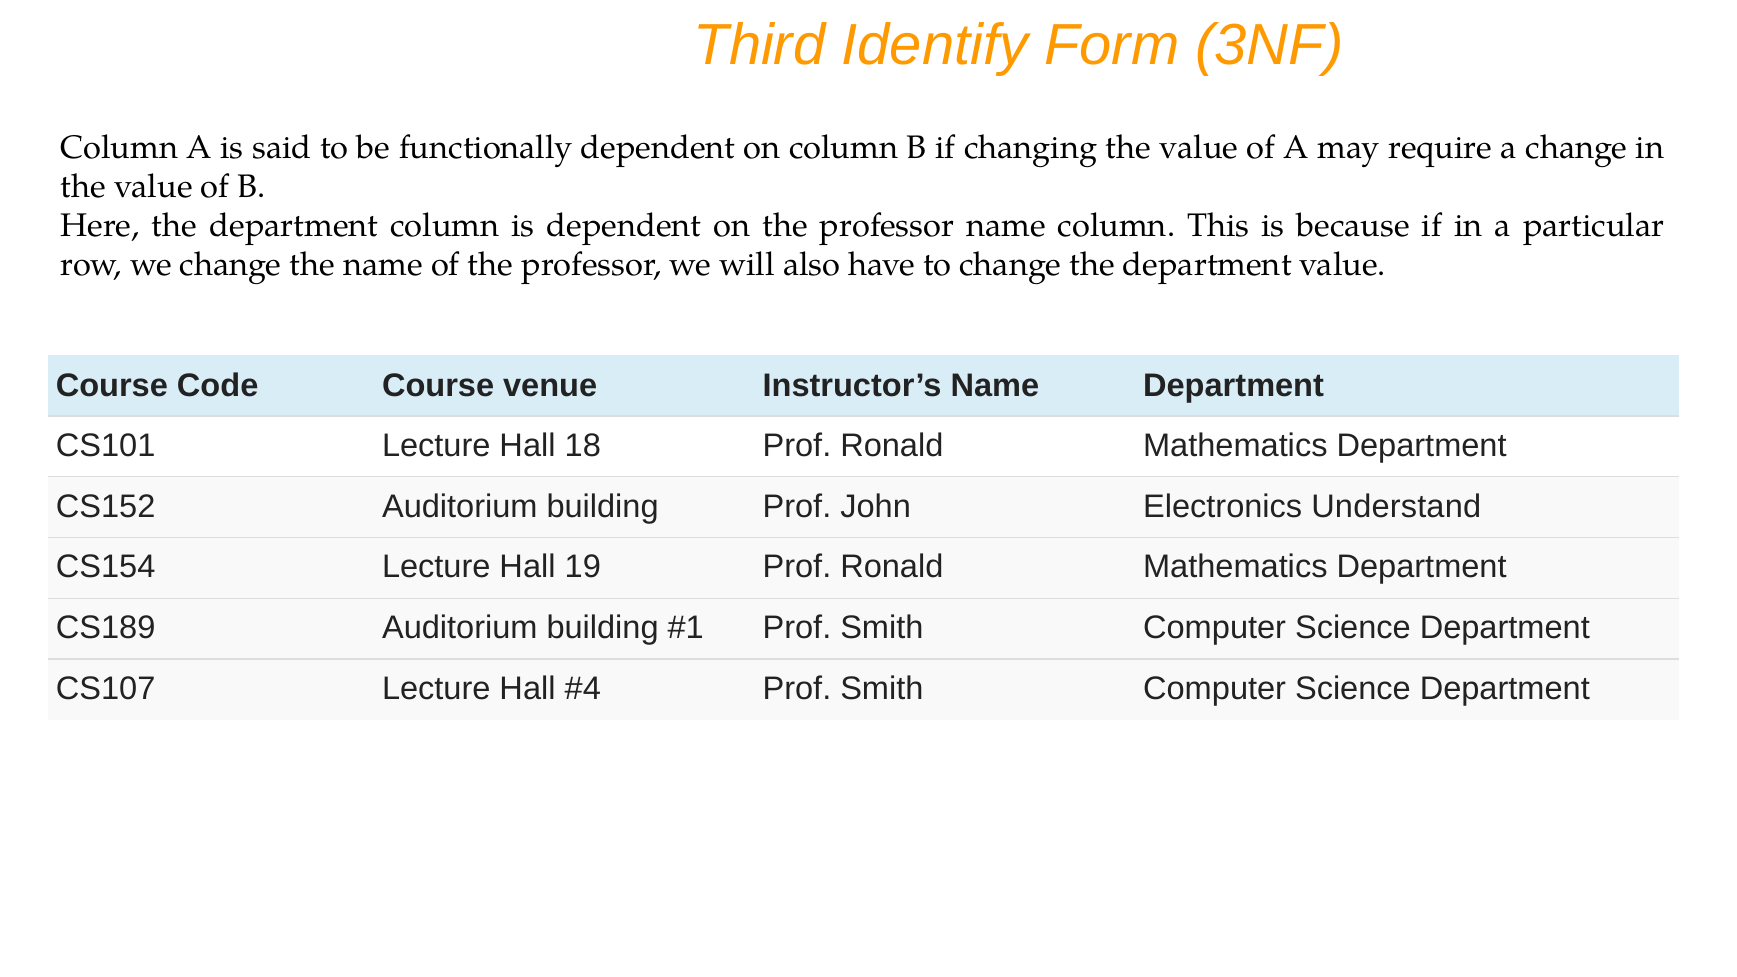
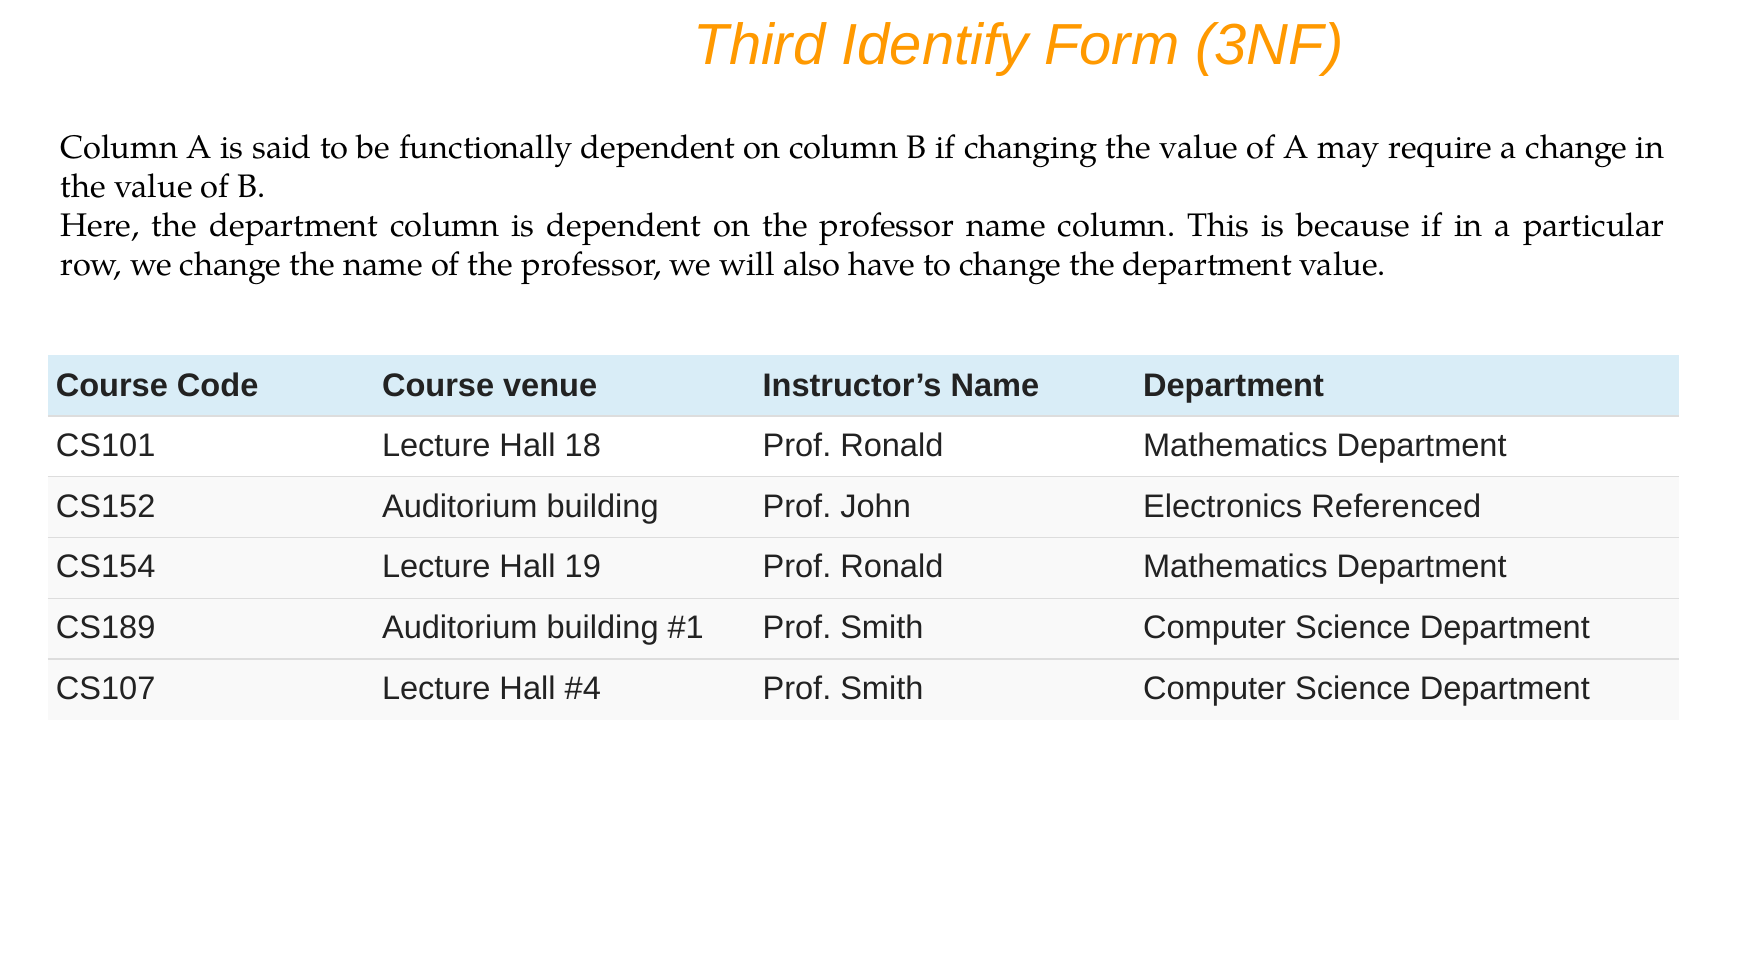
Understand: Understand -> Referenced
